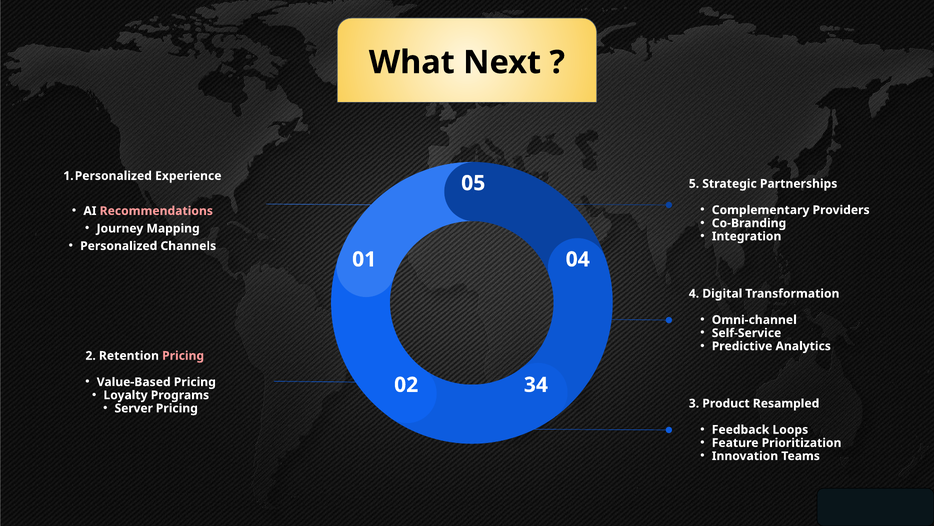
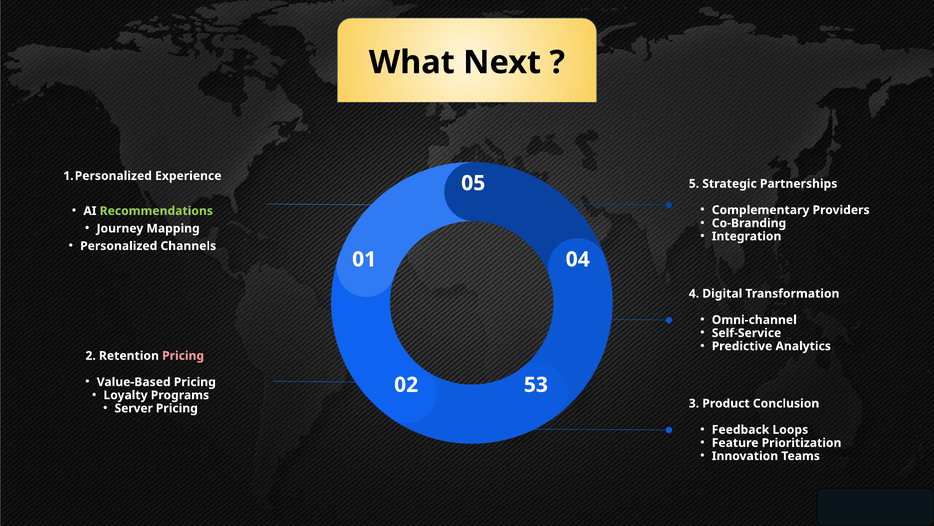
Recommendations colour: pink -> light green
34: 34 -> 53
Resampled: Resampled -> Conclusion
